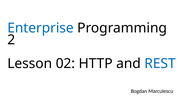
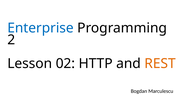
REST colour: blue -> orange
